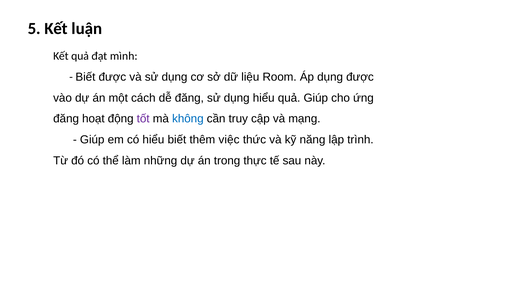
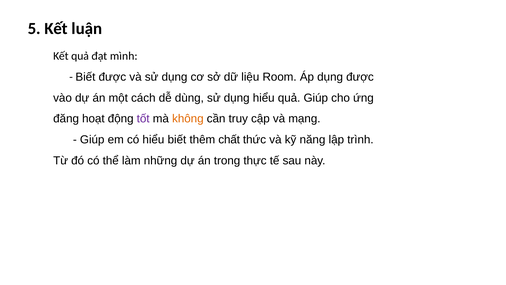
dễ đăng: đăng -> dùng
không colour: blue -> orange
việc: việc -> chất
